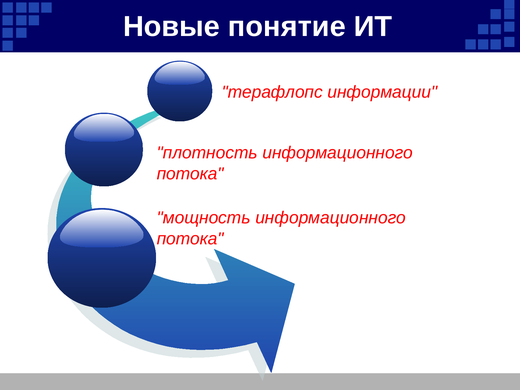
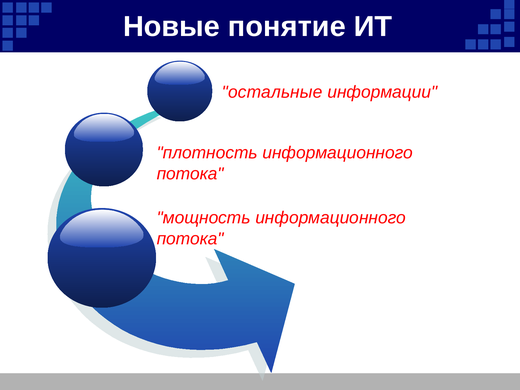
терафлопс: терафлопс -> остальные
